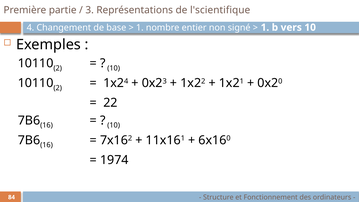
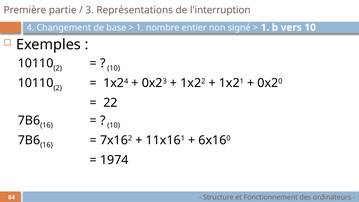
l'scientifique: l'scientifique -> l'interruption
